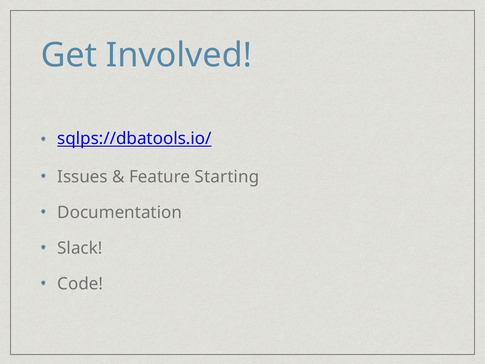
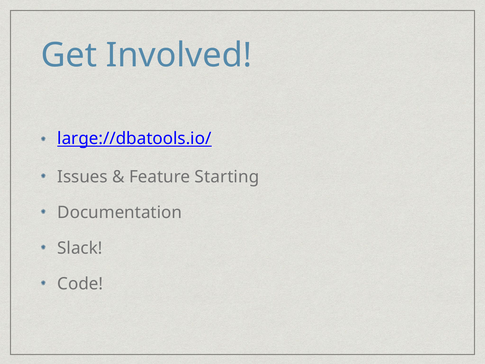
sqlps://dbatools.io/: sqlps://dbatools.io/ -> large://dbatools.io/
